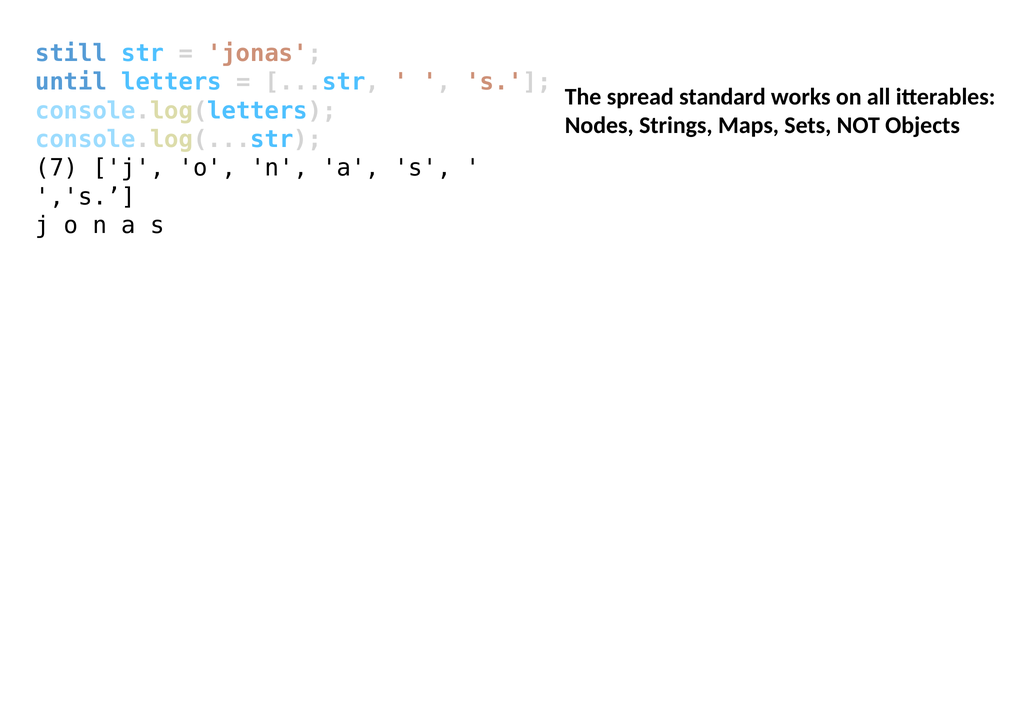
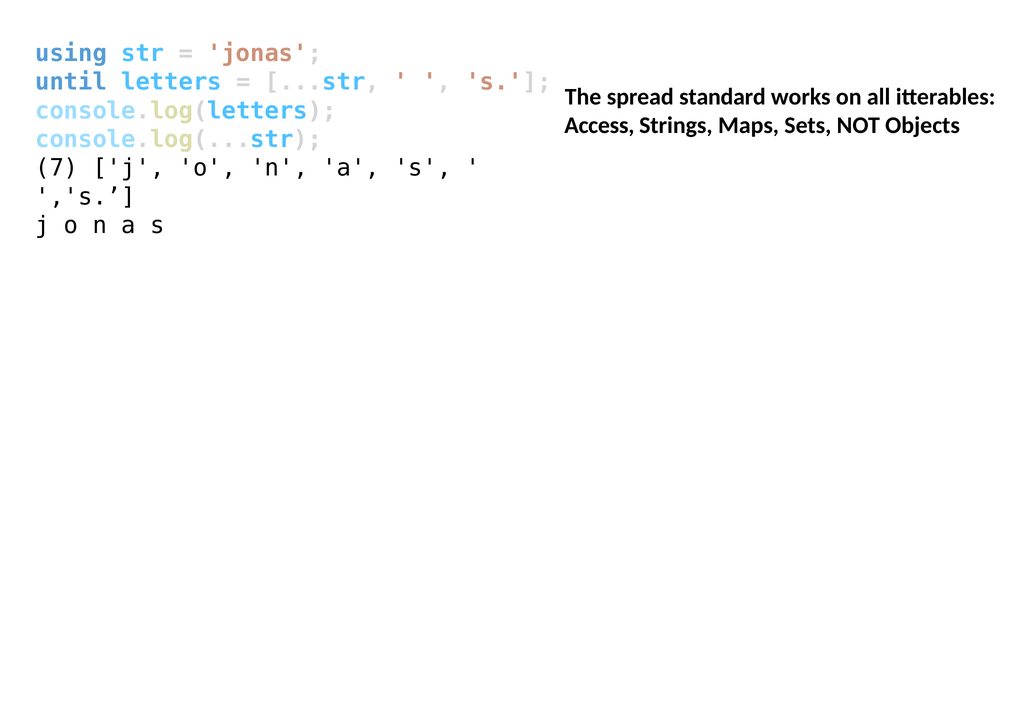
still: still -> using
Nodes: Nodes -> Access
